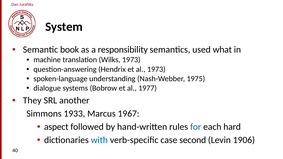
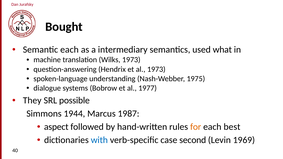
System: System -> Bought
Semantic book: book -> each
responsibility: responsibility -> intermediary
another: another -> possible
1933: 1933 -> 1944
1967: 1967 -> 1987
for colour: blue -> orange
hard: hard -> best
1906: 1906 -> 1969
